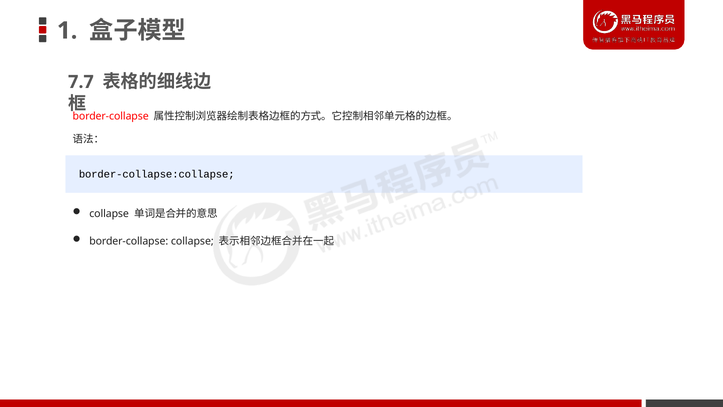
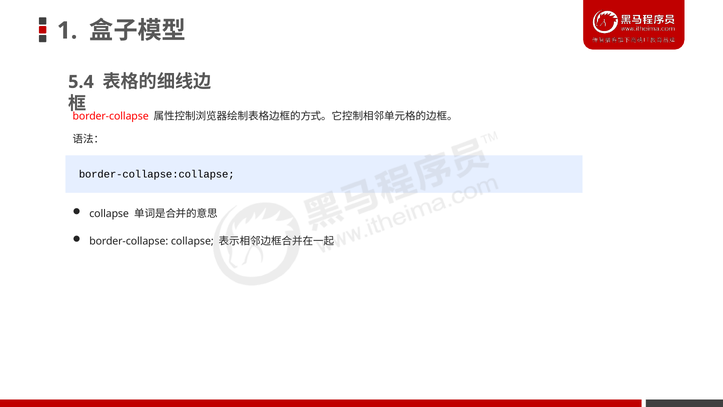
7.7: 7.7 -> 5.4
